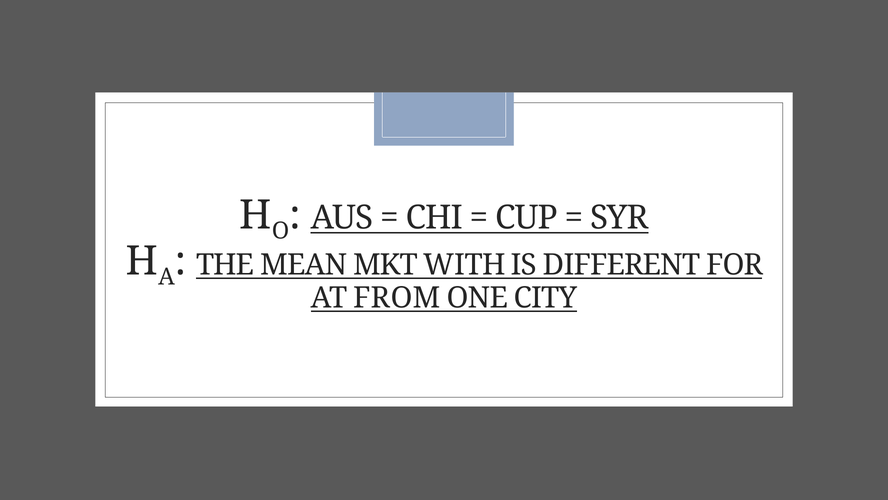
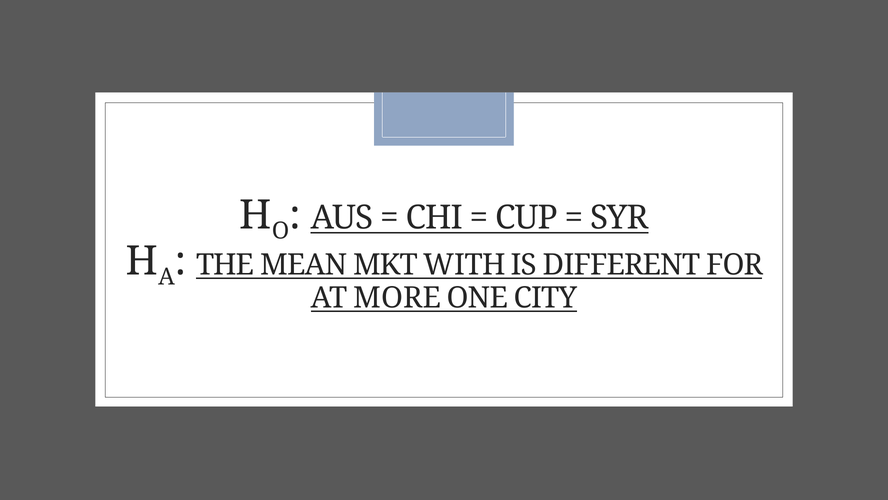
FROM: FROM -> MORE
